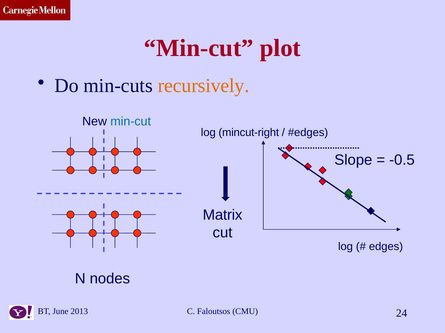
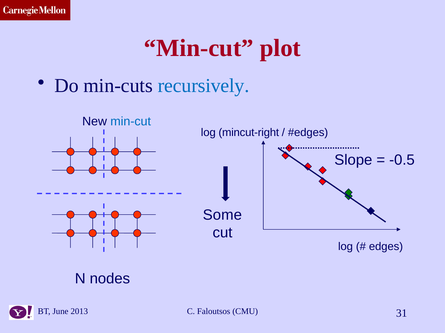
recursively colour: orange -> blue
Matrix: Matrix -> Some
24: 24 -> 31
